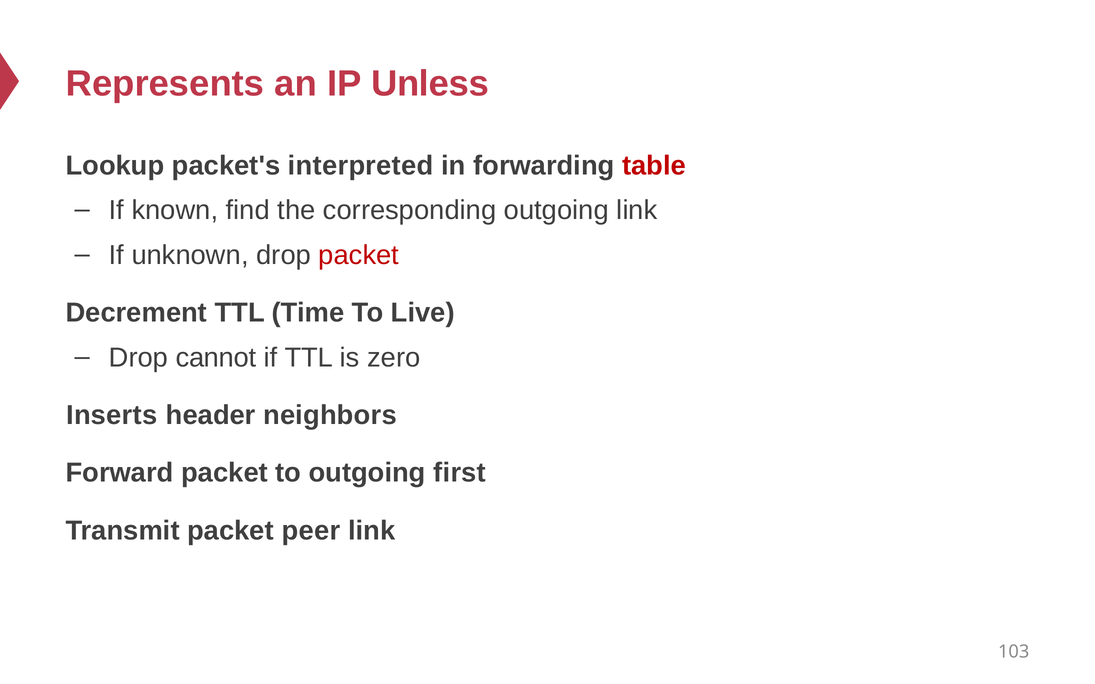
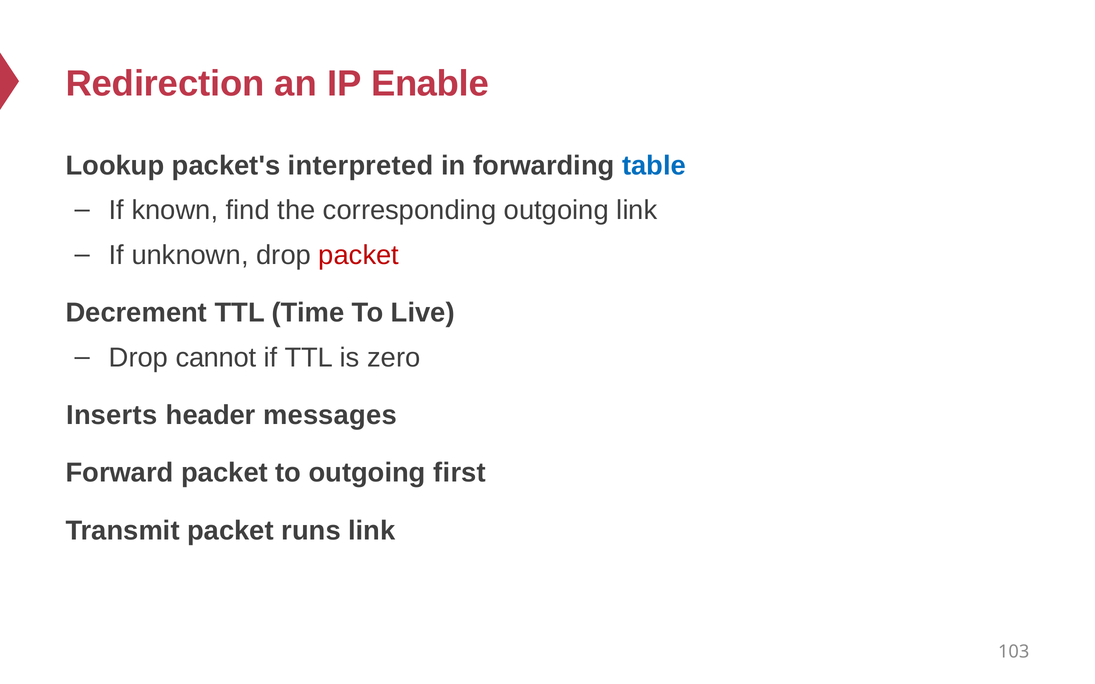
Represents: Represents -> Redirection
Unless: Unless -> Enable
table colour: red -> blue
neighbors: neighbors -> messages
peer: peer -> runs
